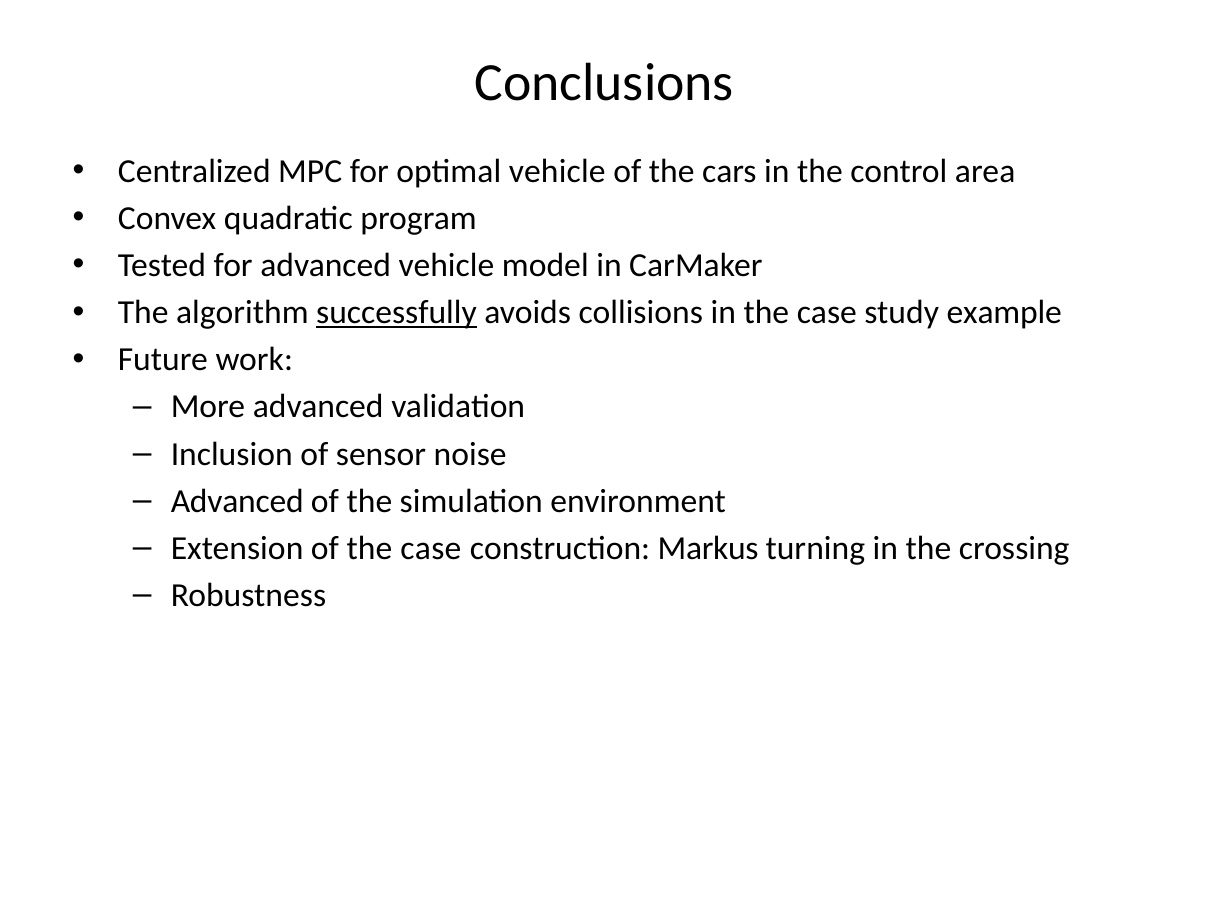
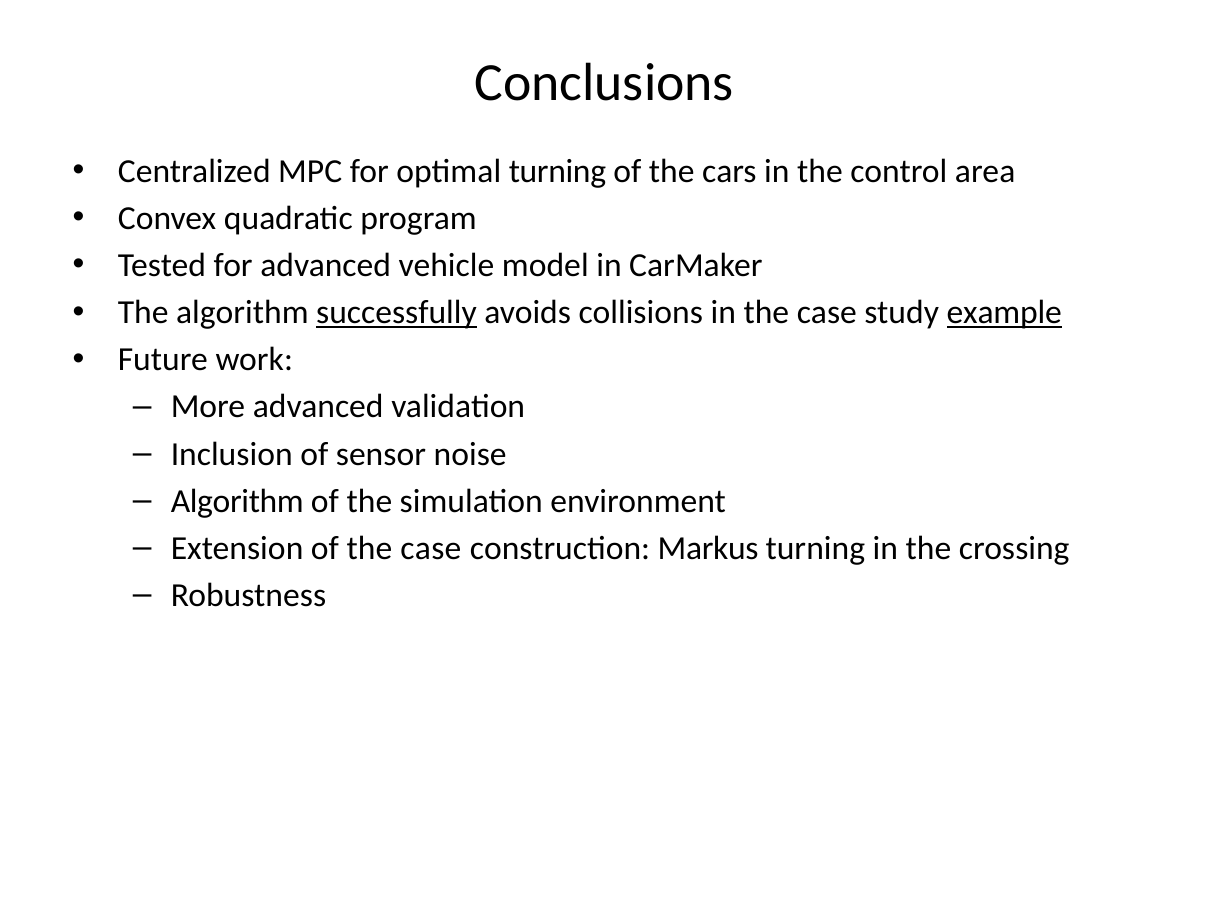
optimal vehicle: vehicle -> turning
example underline: none -> present
Advanced at (237, 501): Advanced -> Algorithm
